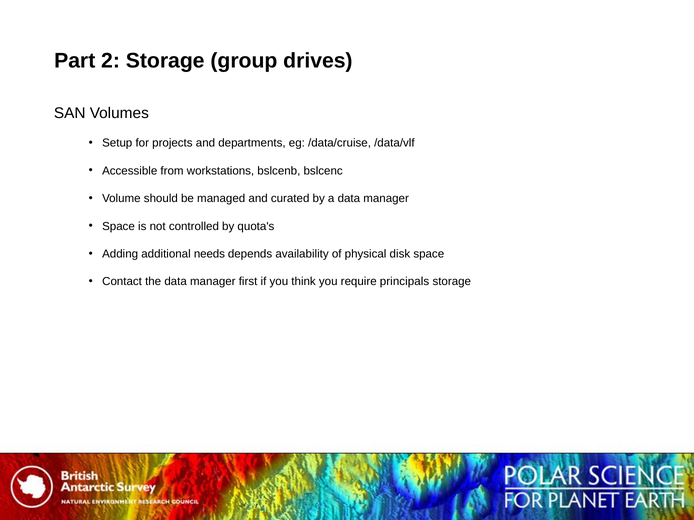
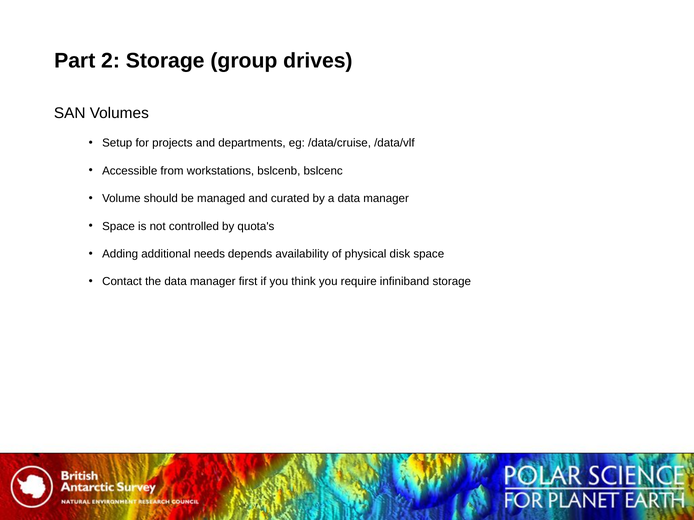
principals: principals -> infiniband
